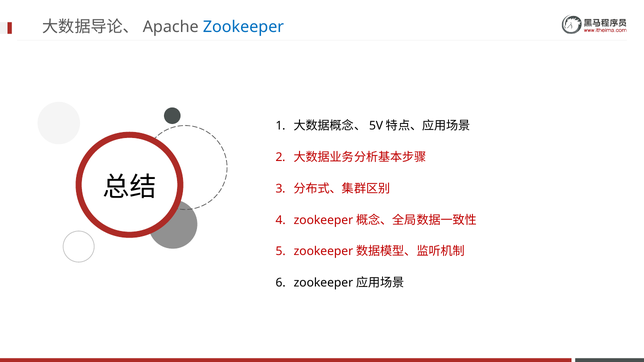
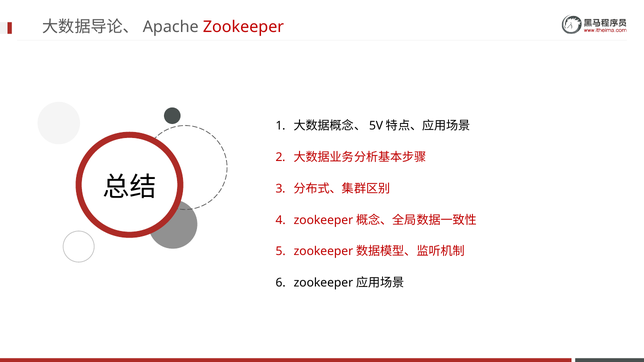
Zookeeper colour: blue -> red
